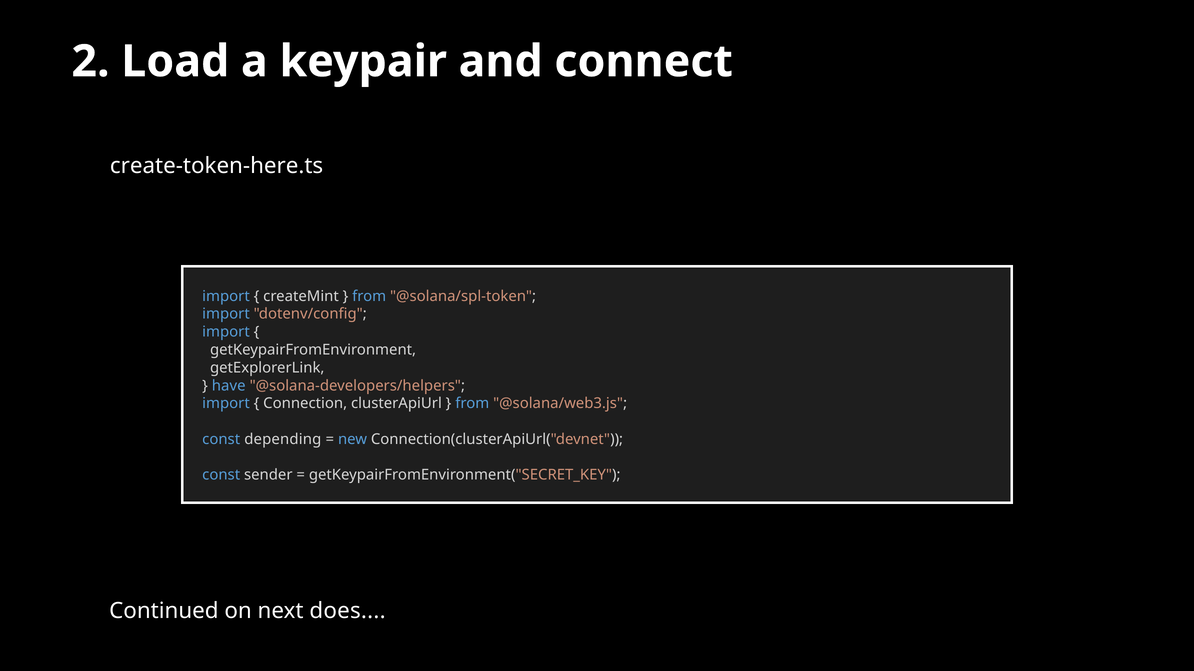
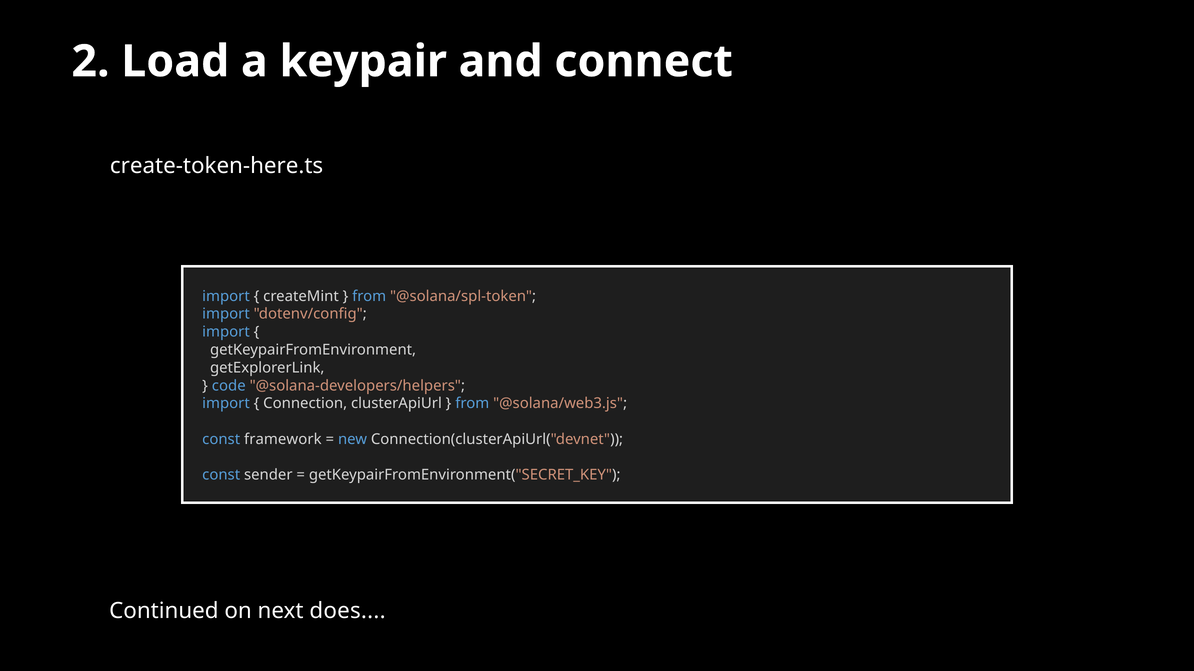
have: have -> code
depending: depending -> framework
